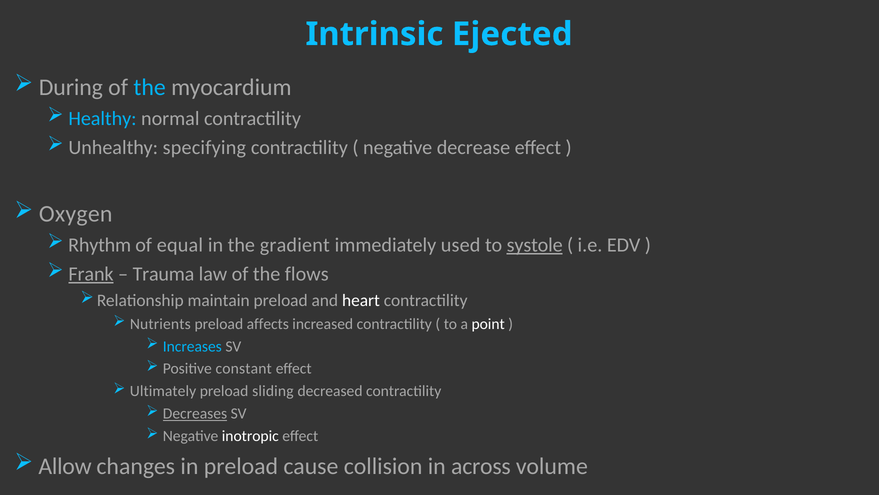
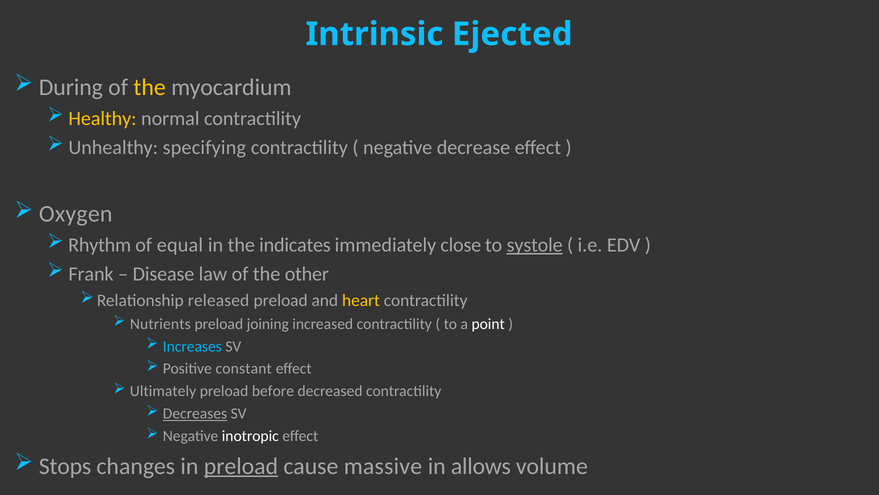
the at (150, 87) colour: light blue -> yellow
Healthy colour: light blue -> yellow
gradient: gradient -> indicates
used: used -> close
Frank underline: present -> none
Trauma: Trauma -> Disease
flows: flows -> other
maintain: maintain -> released
heart colour: white -> yellow
affects: affects -> joining
sliding: sliding -> before
Allow: Allow -> Stops
preload at (241, 466) underline: none -> present
collision: collision -> massive
across: across -> allows
